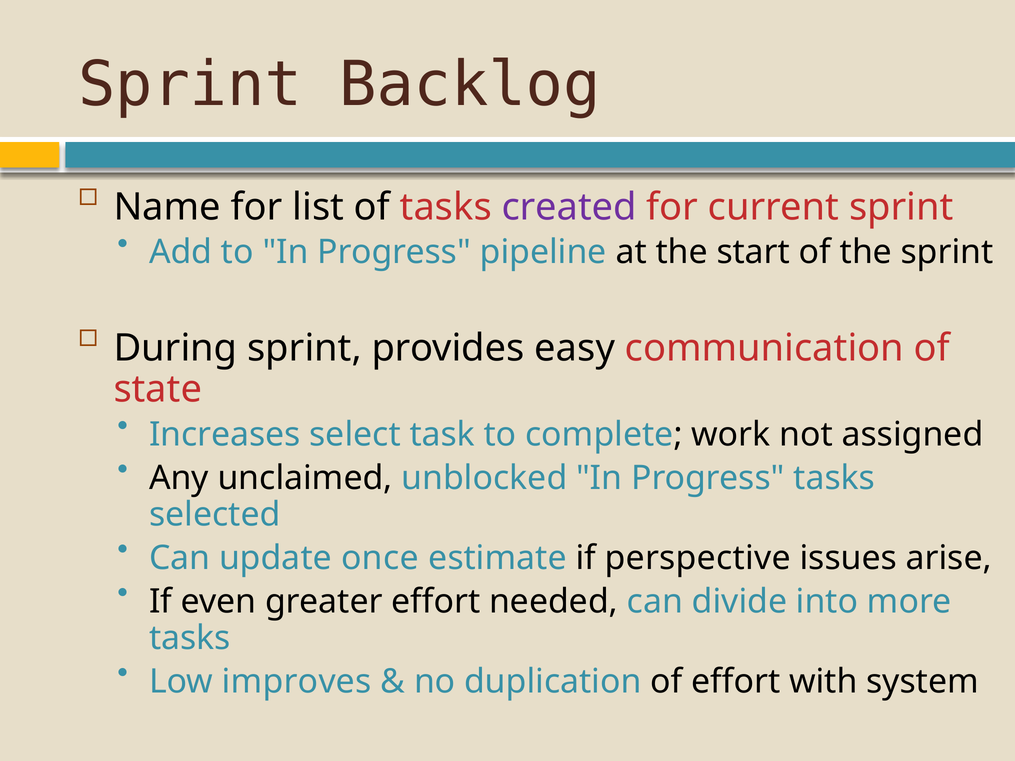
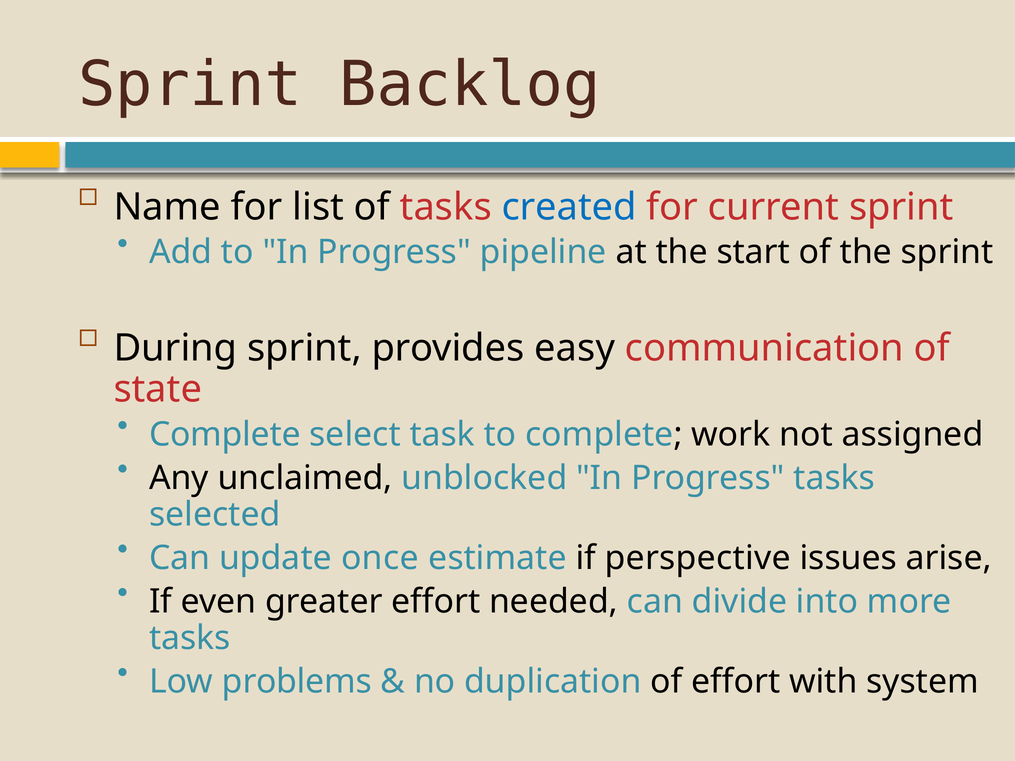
created colour: purple -> blue
Increases at (225, 435): Increases -> Complete
improves: improves -> problems
